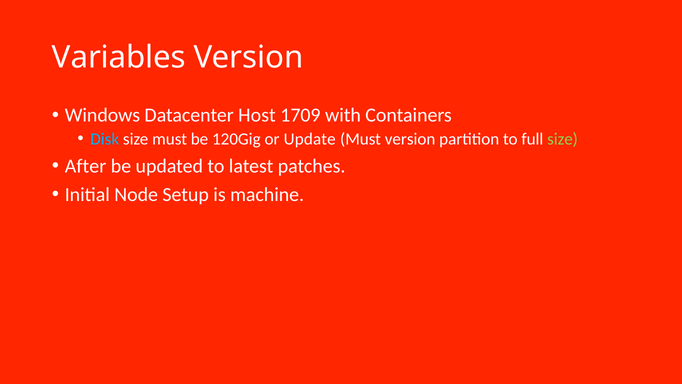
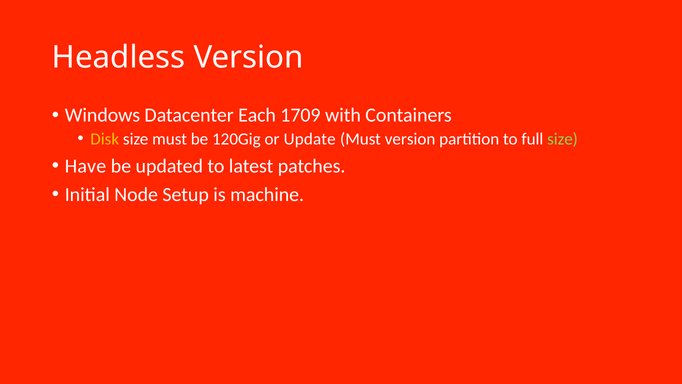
Variables: Variables -> Headless
Host: Host -> Each
Disk colour: light blue -> yellow
After: After -> Have
